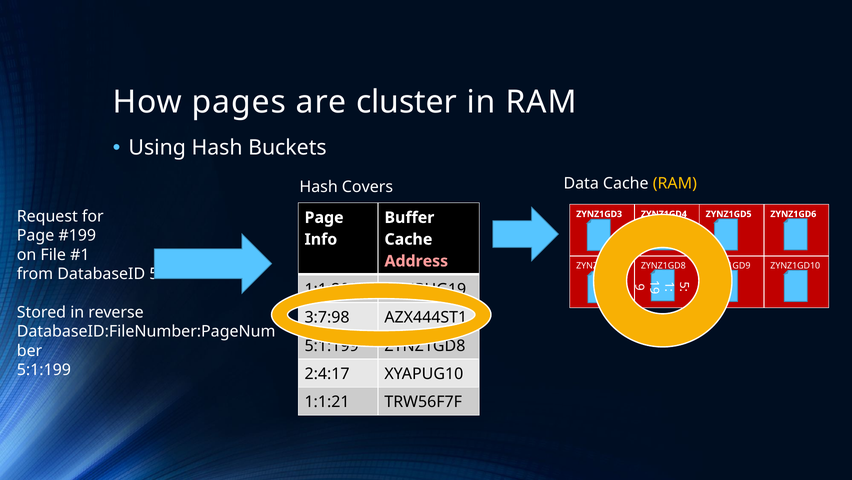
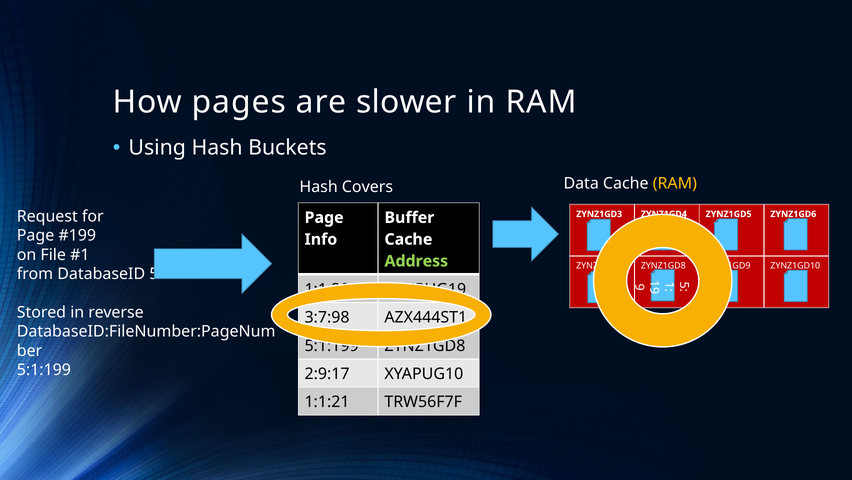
cluster: cluster -> slower
Address colour: pink -> light green
2:4:17: 2:4:17 -> 2:9:17
